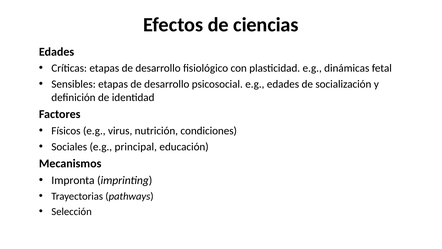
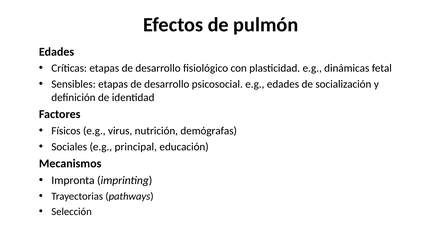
ciencias: ciencias -> pulmón
condiciones: condiciones -> demógrafas
